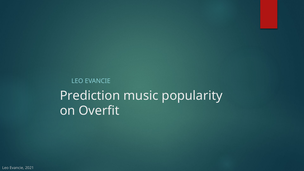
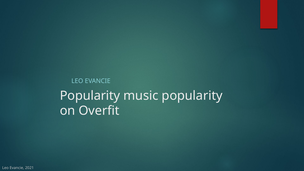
Prediction at (90, 96): Prediction -> Popularity
